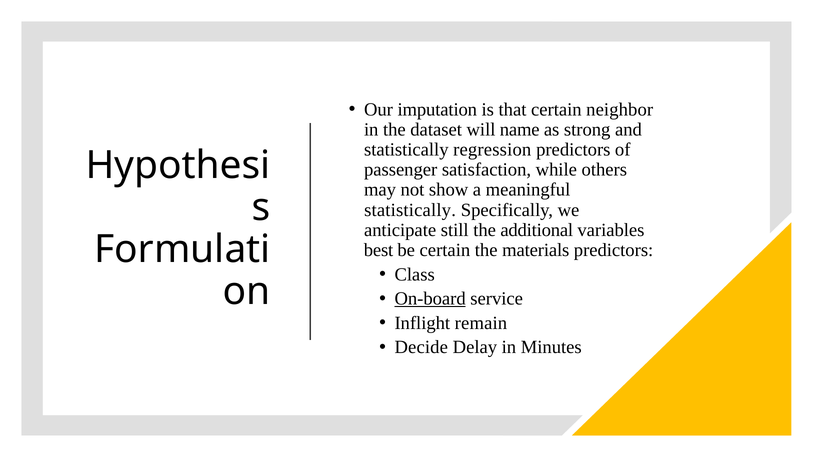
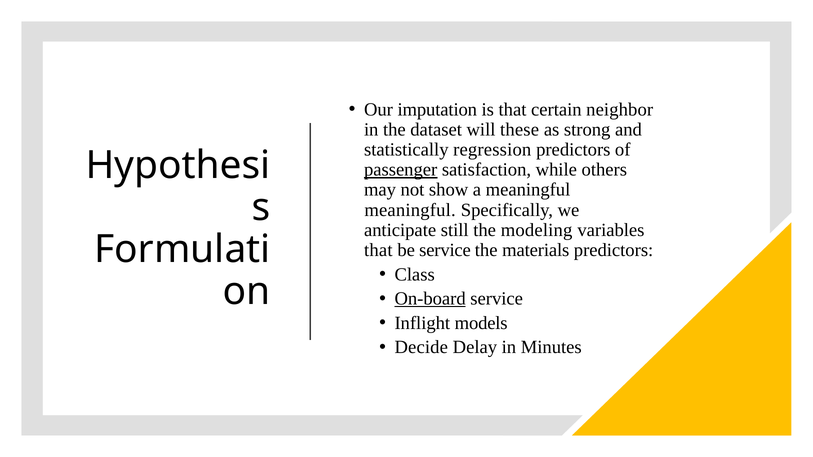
name: name -> these
passenger underline: none -> present
statistically at (410, 210): statistically -> meaningful
additional: additional -> modeling
best at (379, 250): best -> that
be certain: certain -> service
remain: remain -> models
